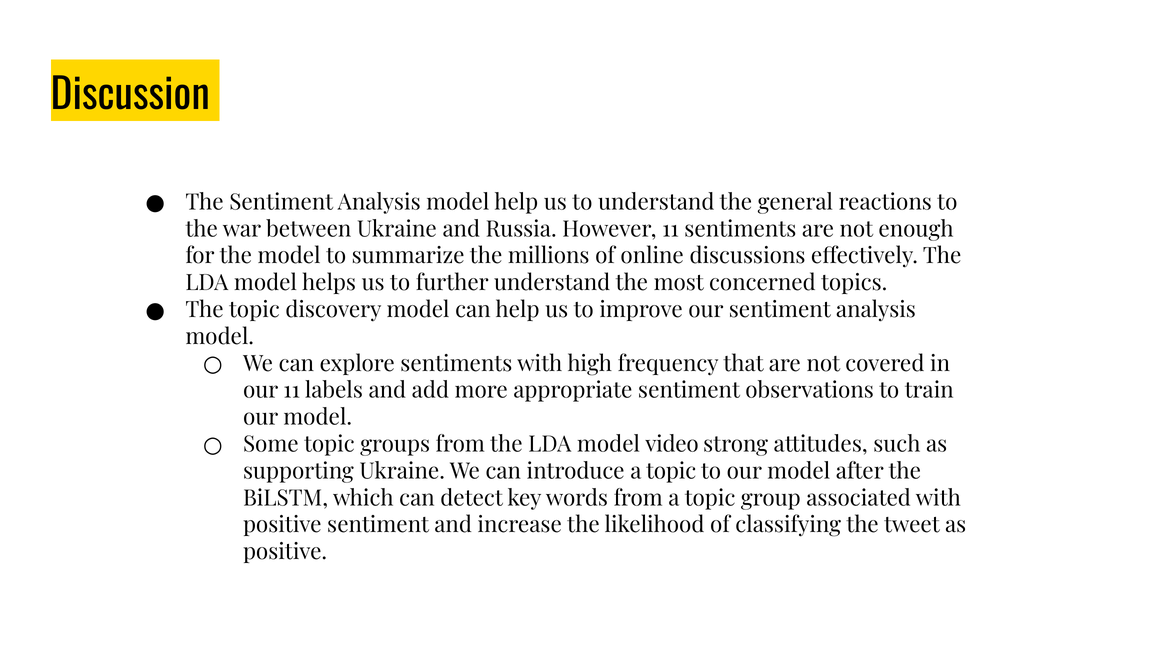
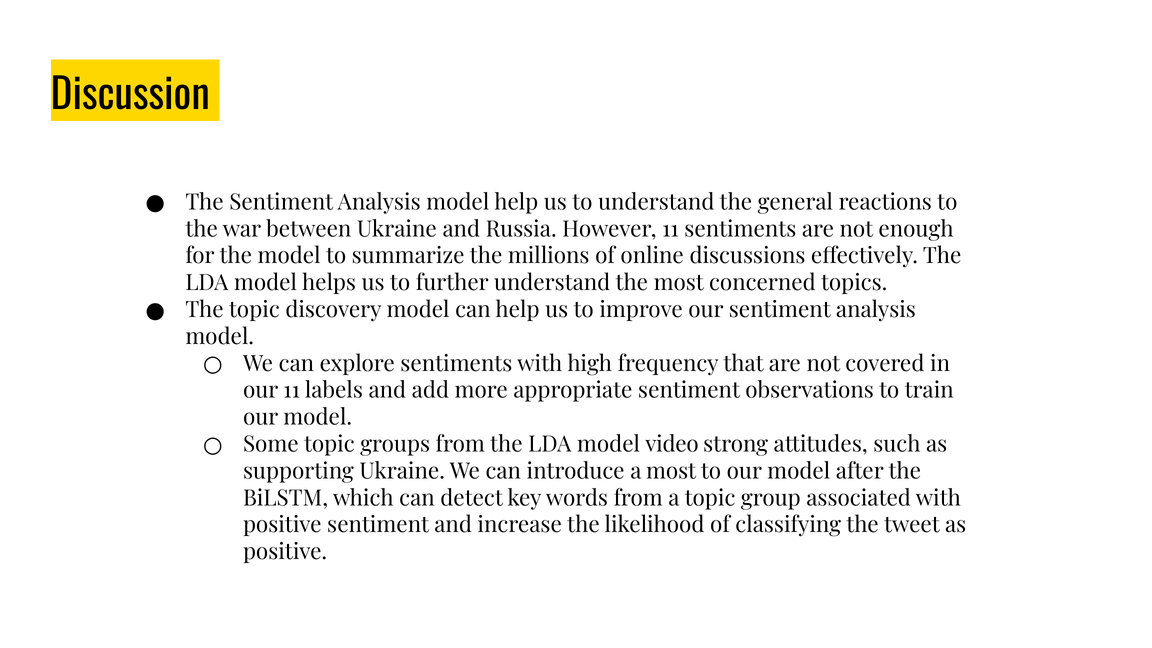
introduce a topic: topic -> most
